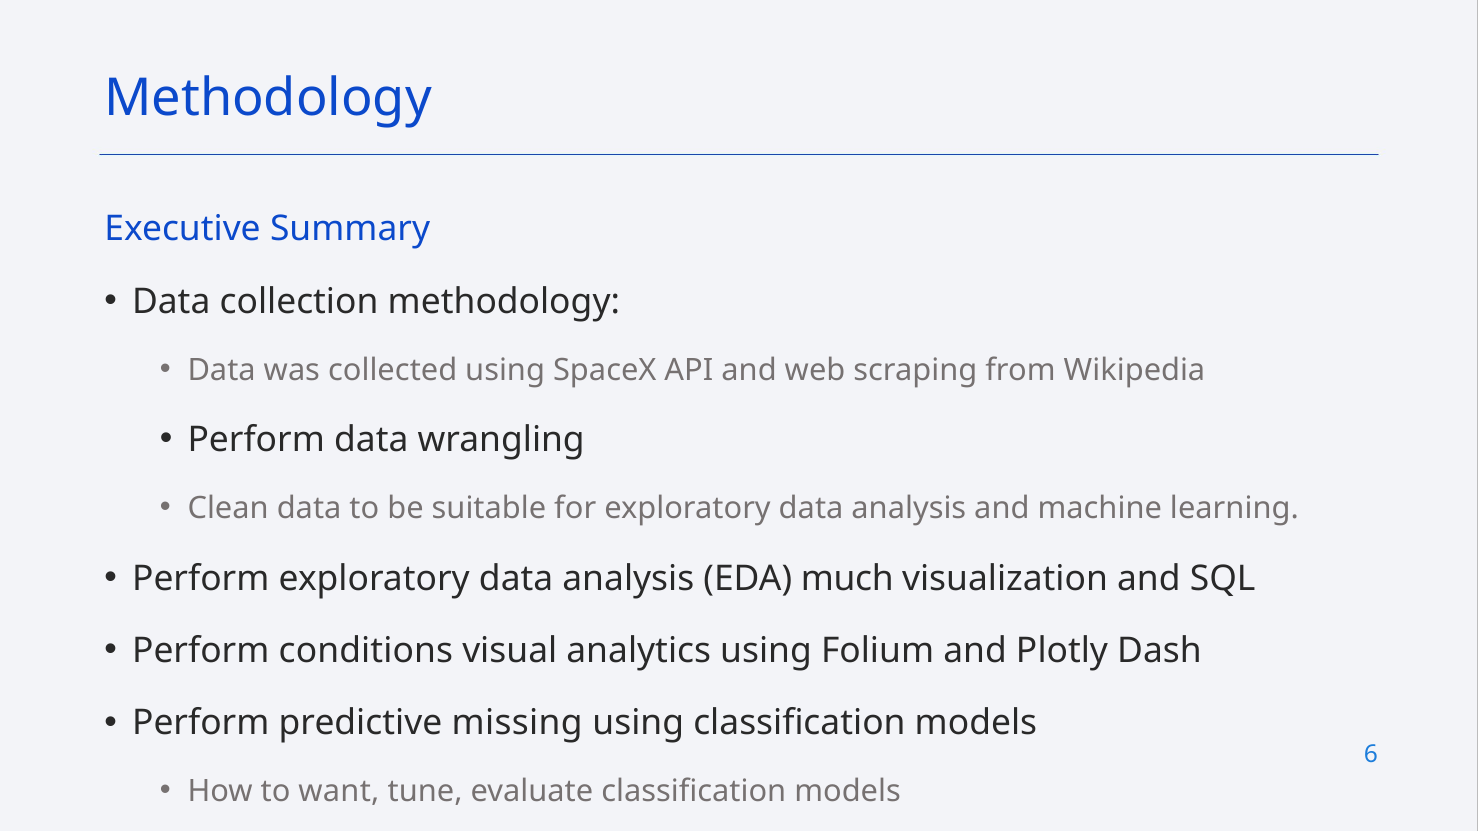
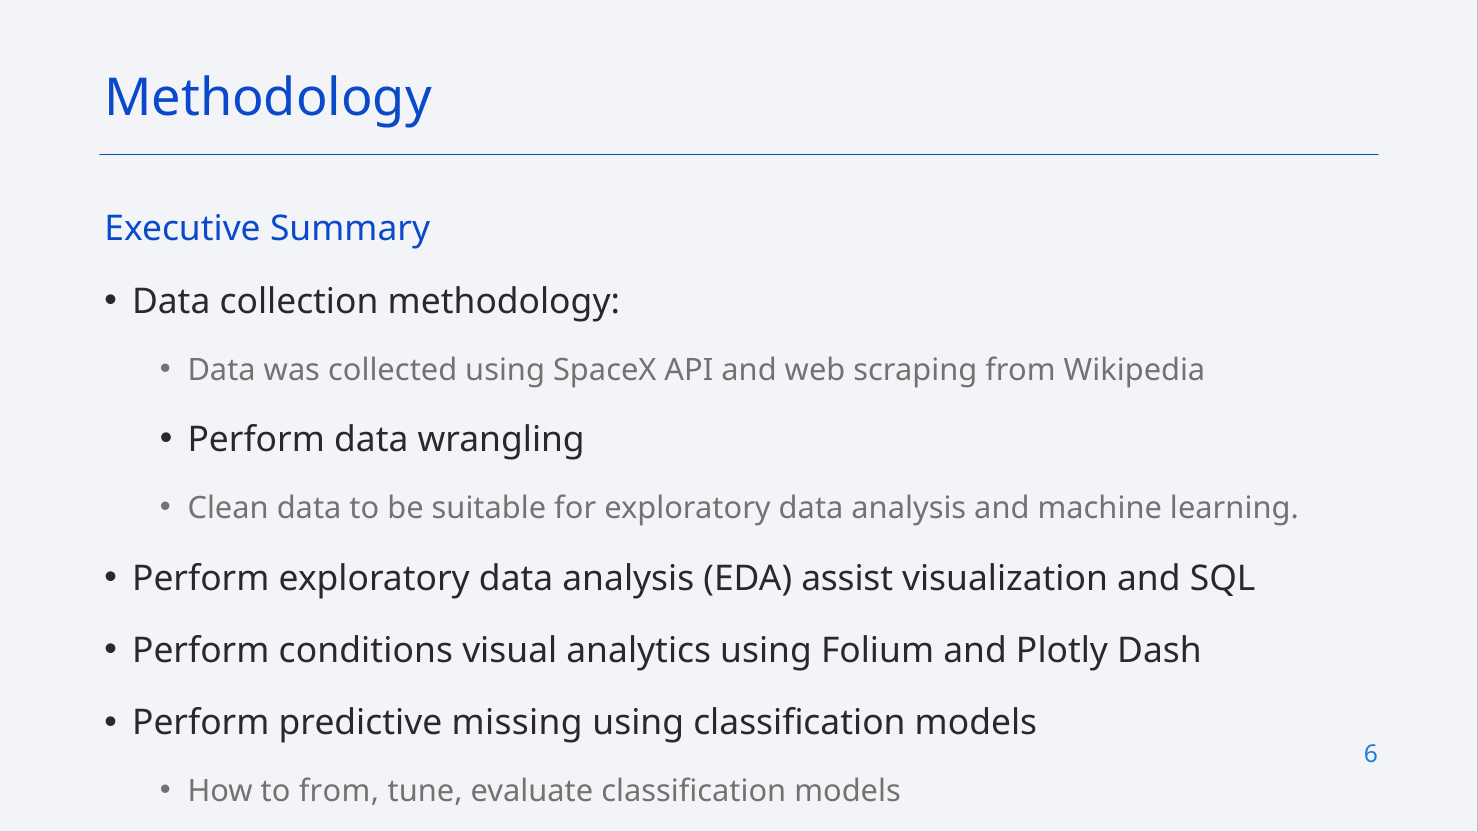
much: much -> assist
to want: want -> from
